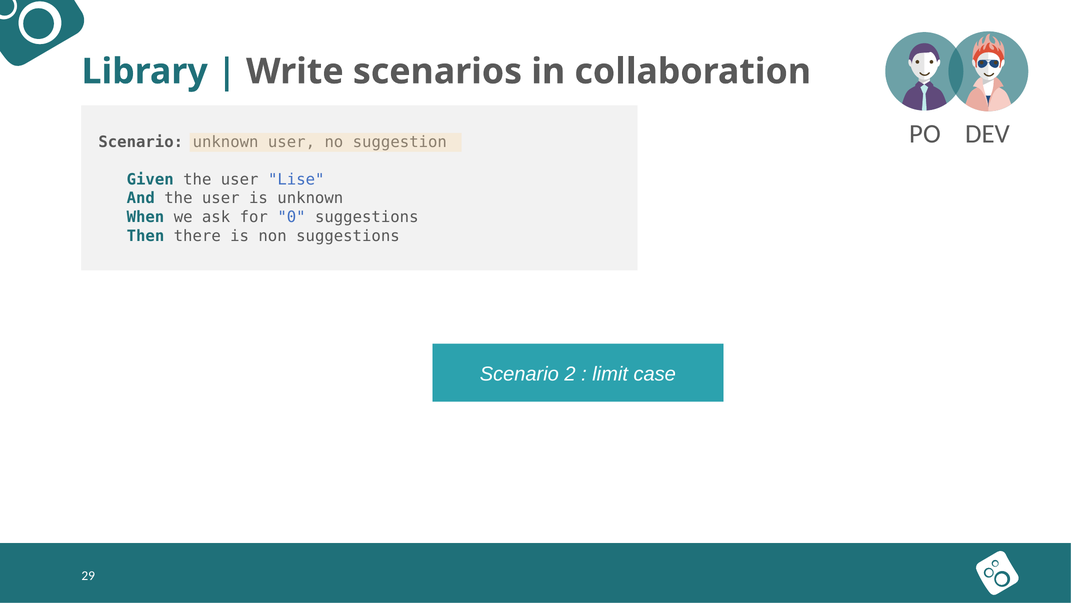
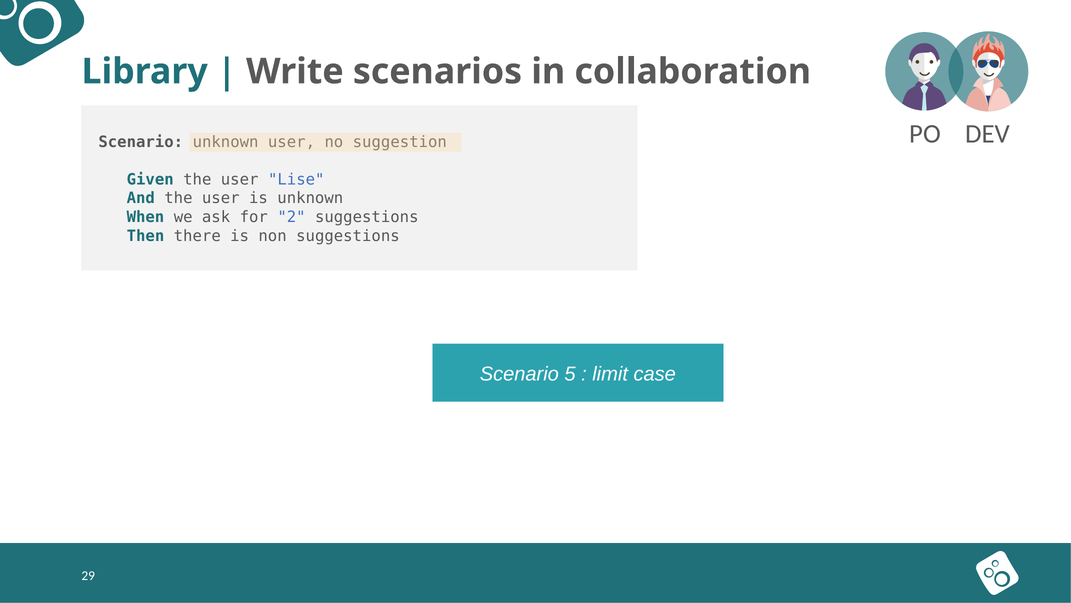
0: 0 -> 2
2: 2 -> 5
